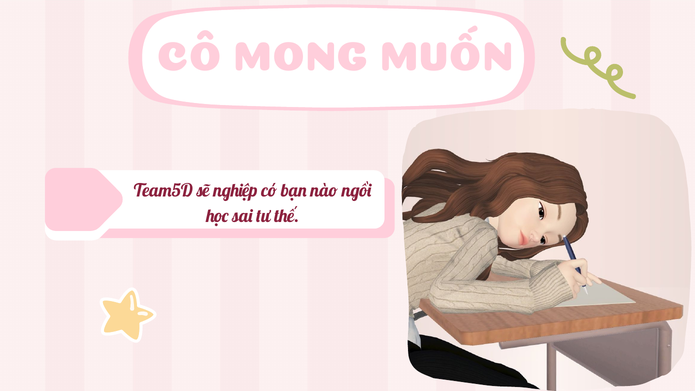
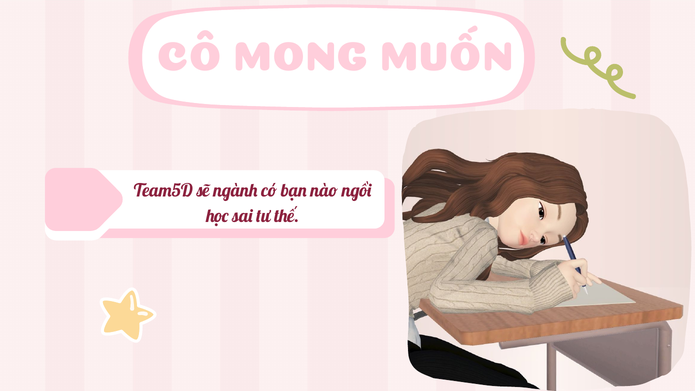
nghiệp: nghiệp -> ngành
